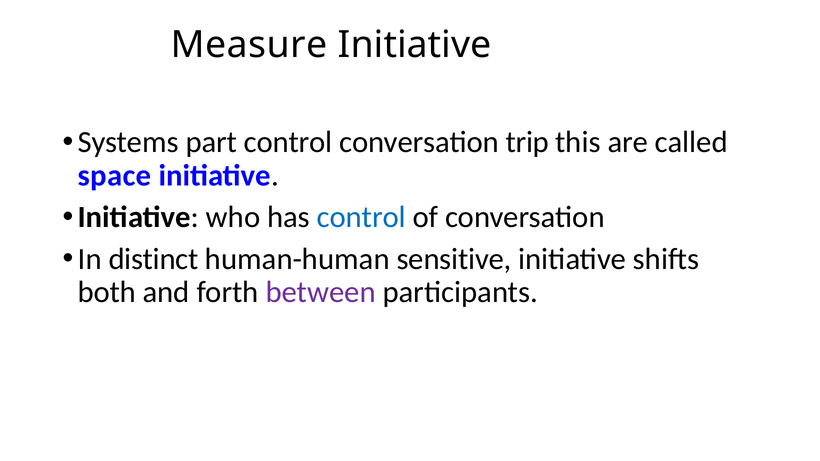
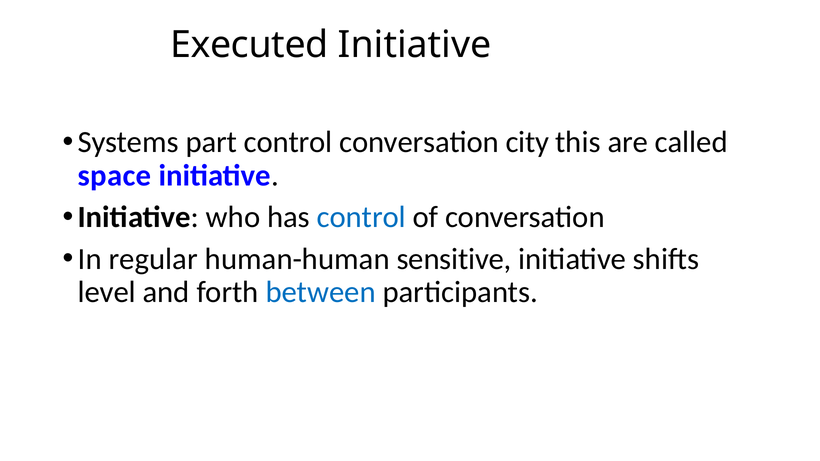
Measure: Measure -> Executed
trip: trip -> city
distinct: distinct -> regular
both: both -> level
between colour: purple -> blue
